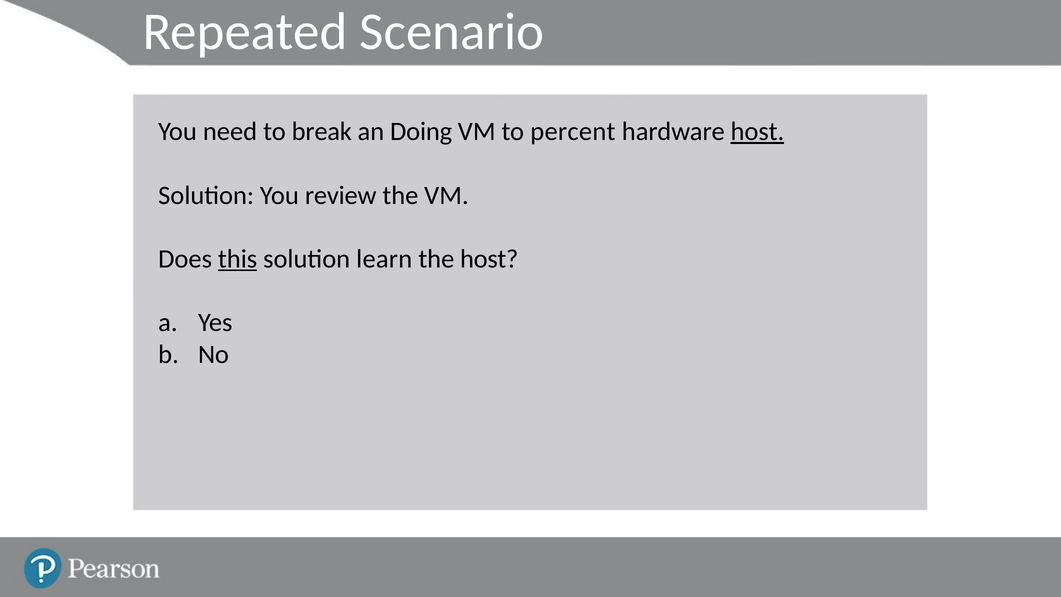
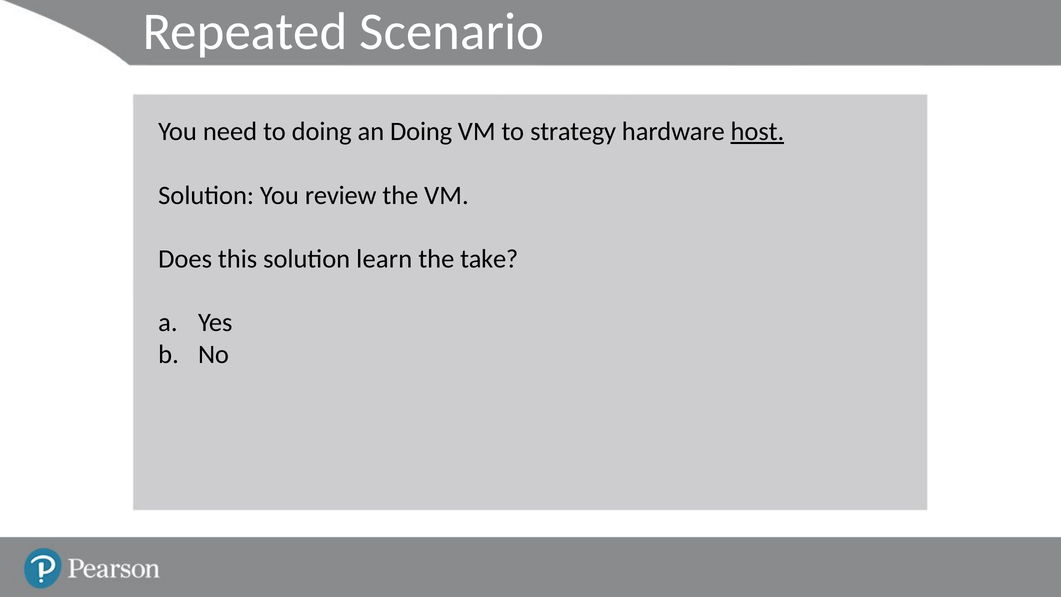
to break: break -> doing
percent: percent -> strategy
this underline: present -> none
the host: host -> take
